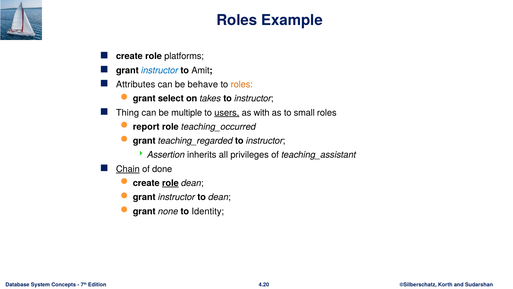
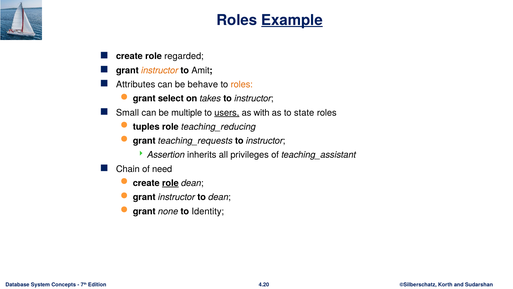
Example underline: none -> present
platforms: platforms -> regarded
instructor at (160, 70) colour: blue -> orange
Thing: Thing -> Small
small: small -> state
report: report -> tuples
teaching_occurred: teaching_occurred -> teaching_reducing
teaching_regarded: teaching_regarded -> teaching_requests
Chain underline: present -> none
done: done -> need
